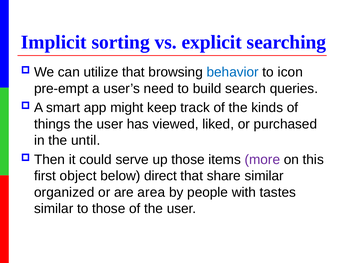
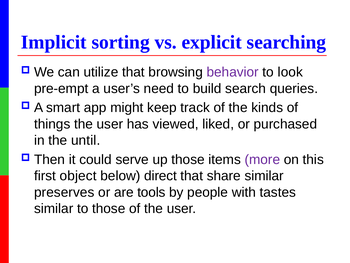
behavior colour: blue -> purple
icon: icon -> look
organized: organized -> preserves
area: area -> tools
